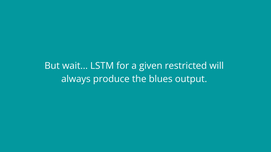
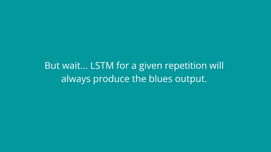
restricted: restricted -> repetition
